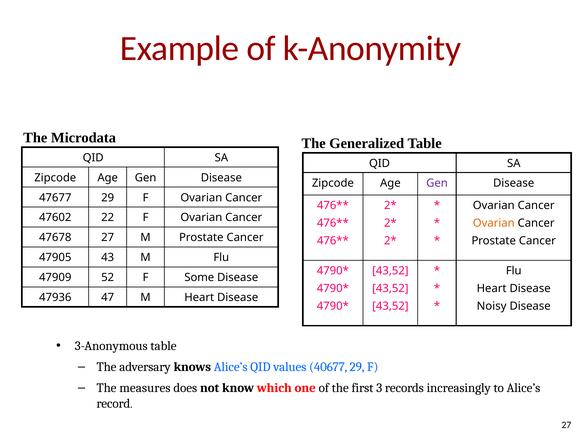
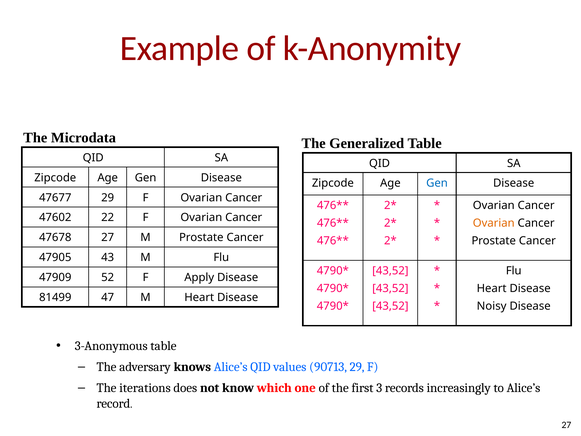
Gen at (437, 183) colour: purple -> blue
Some: Some -> Apply
47936: 47936 -> 81499
40677: 40677 -> 90713
measures: measures -> iterations
